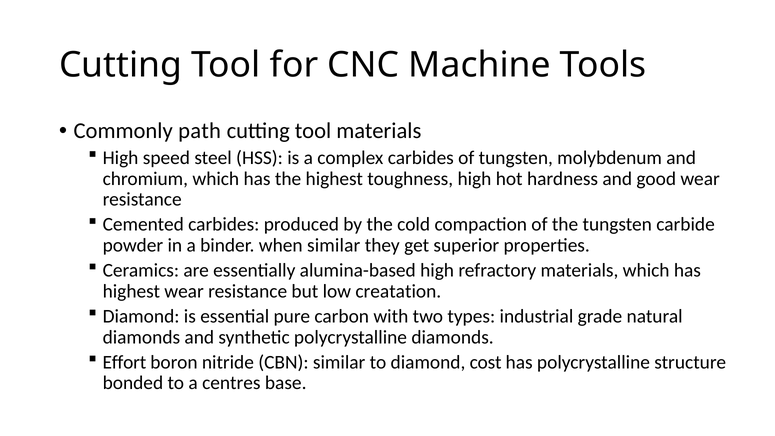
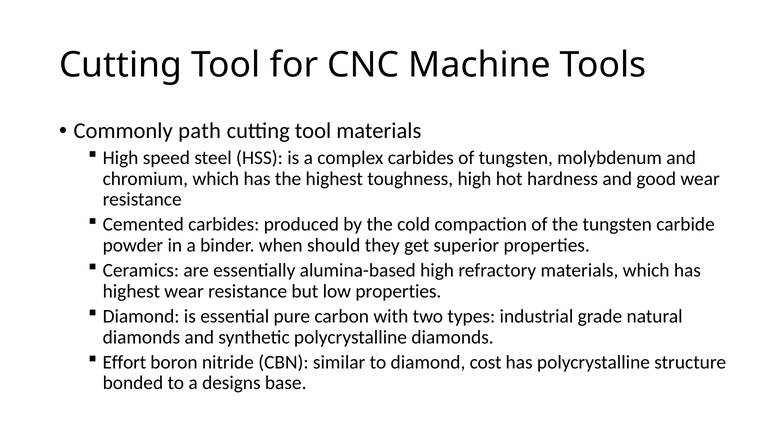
when similar: similar -> should
low creatation: creatation -> properties
centres: centres -> designs
